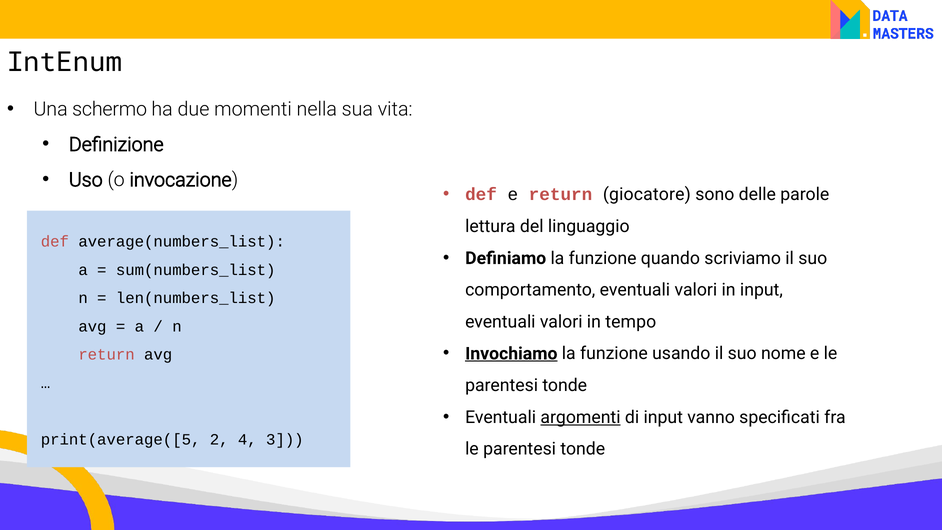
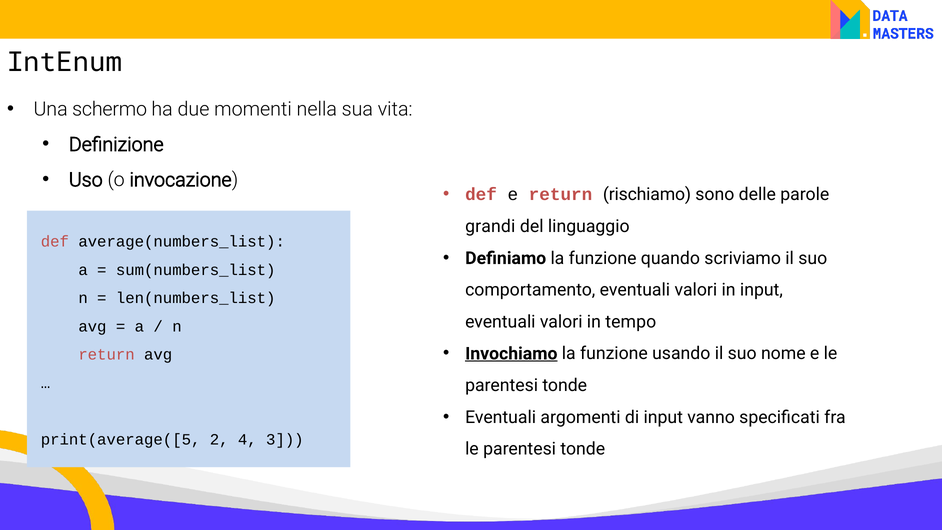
giocatore: giocatore -> rischiamo
lettura: lettura -> grandi
argomenti underline: present -> none
